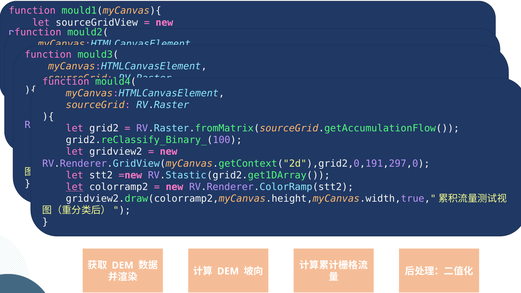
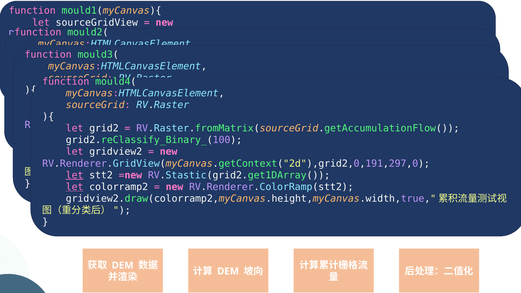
let at (75, 175) underline: none -> present
